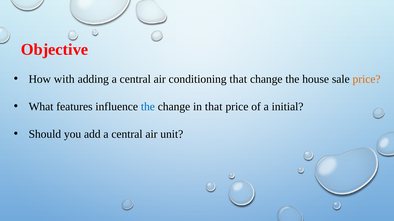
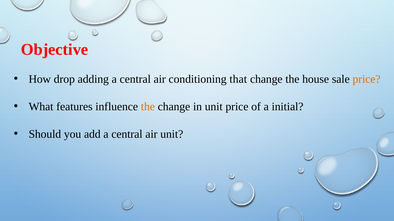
with: with -> drop
the at (148, 107) colour: blue -> orange
in that: that -> unit
